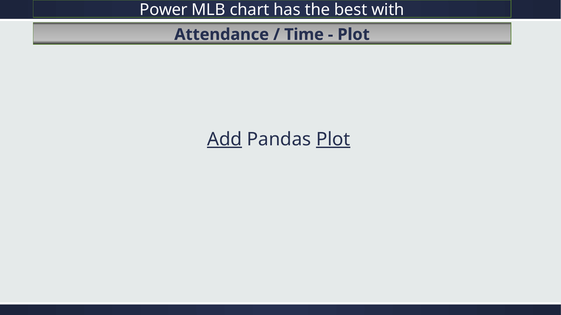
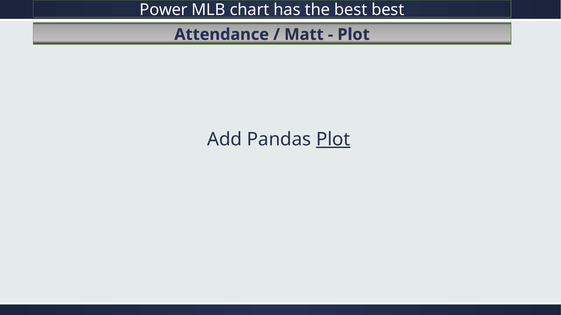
best with: with -> best
Time: Time -> Matt
Add underline: present -> none
